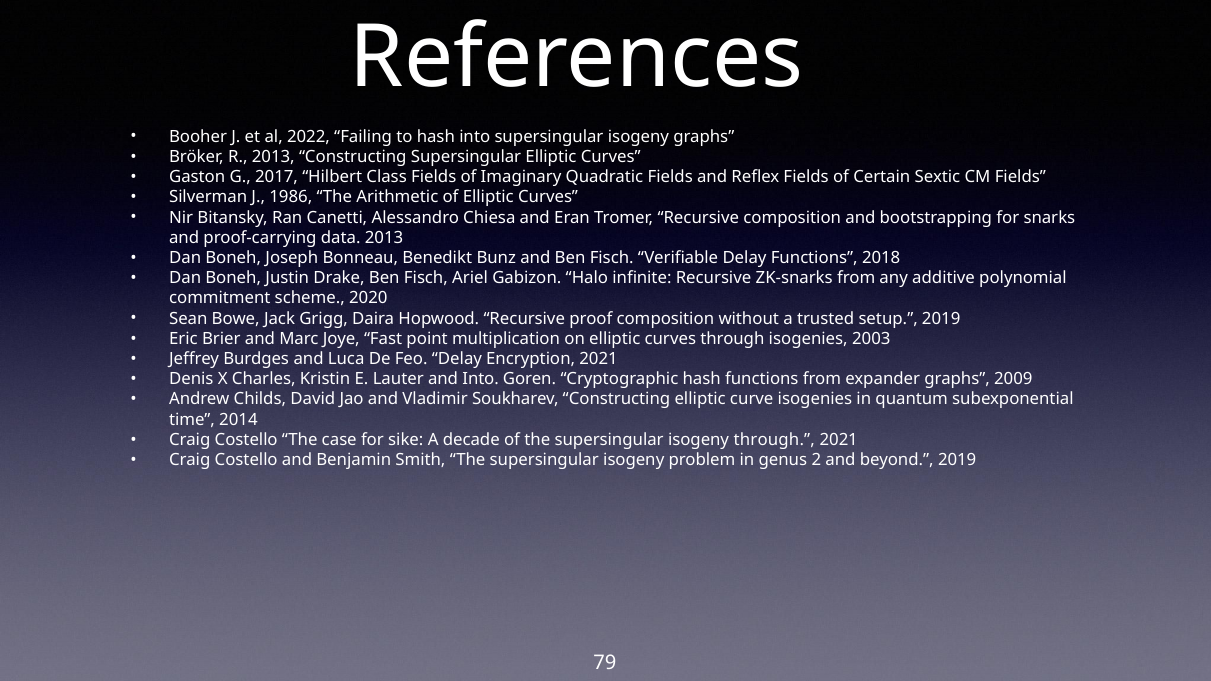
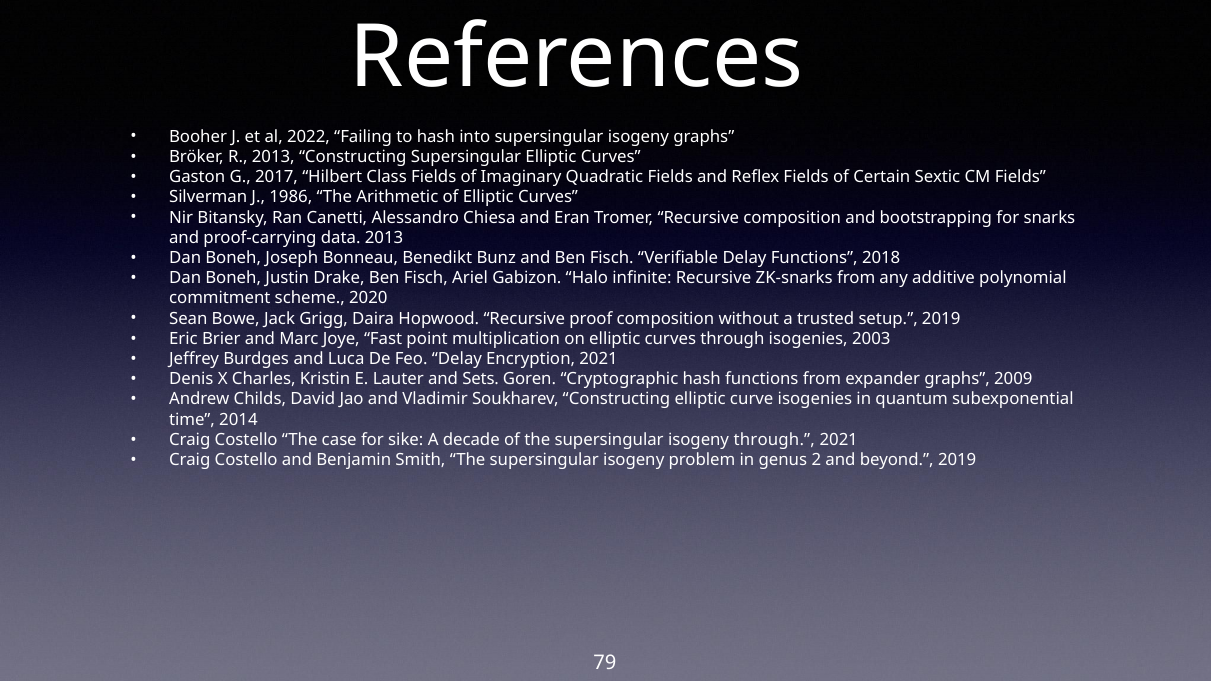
and Into: Into -> Sets
